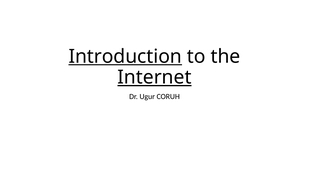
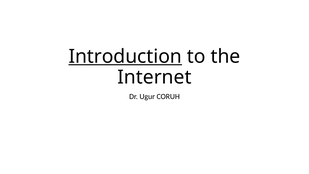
Internet underline: present -> none
